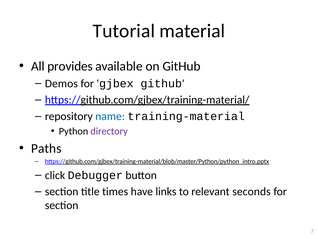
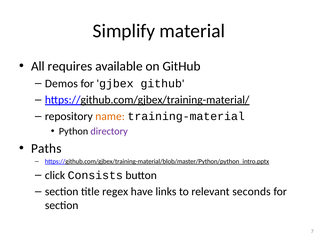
Tutorial: Tutorial -> Simplify
provides: provides -> requires
name colour: blue -> orange
Debugger: Debugger -> Consists
times: times -> regex
